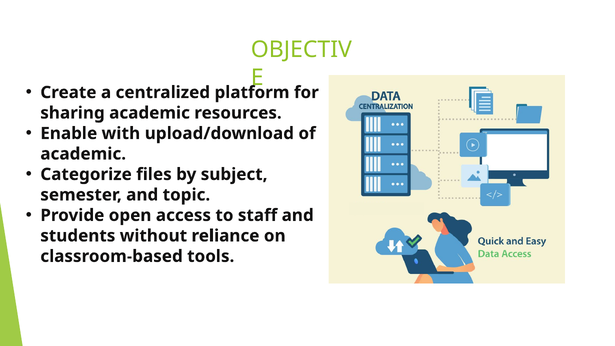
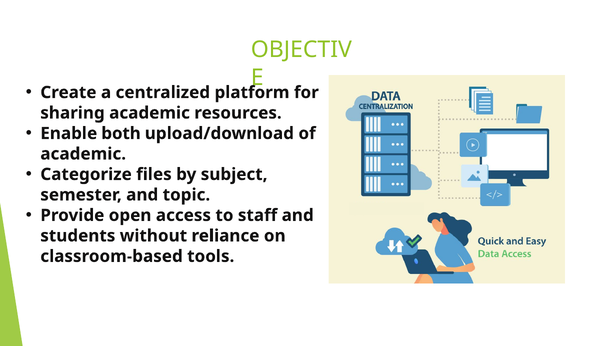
with: with -> both
